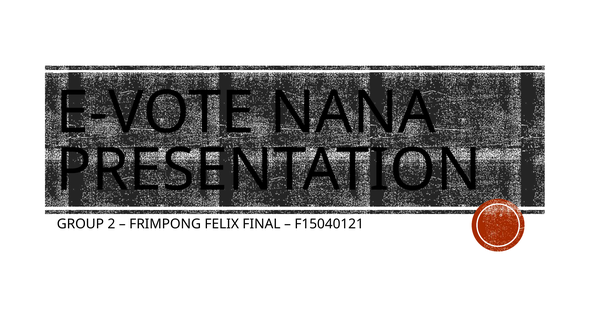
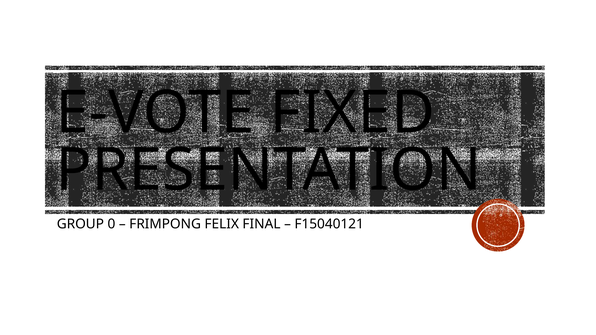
NANA: NANA -> FIXED
2: 2 -> 0
